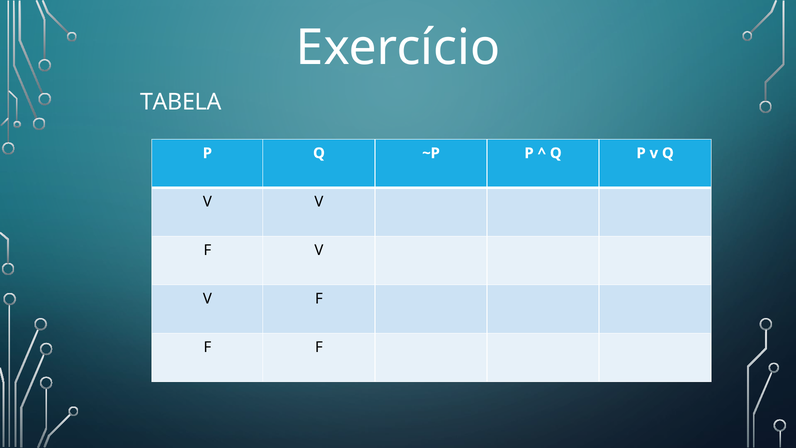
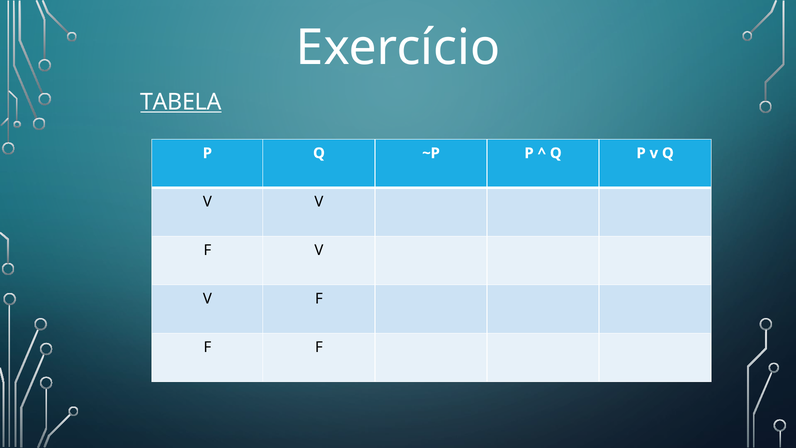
TABELA underline: none -> present
